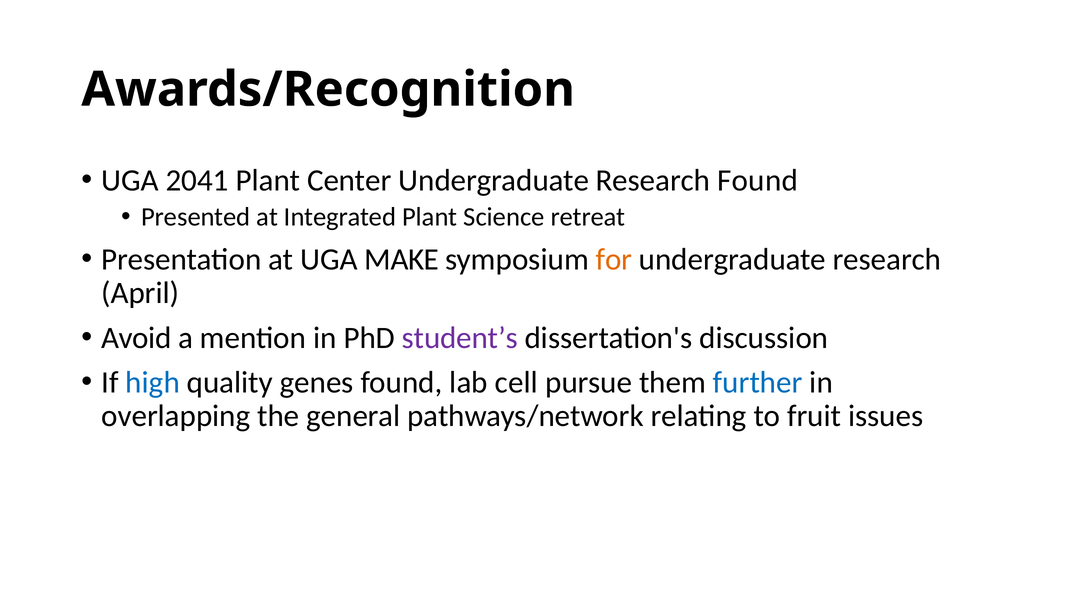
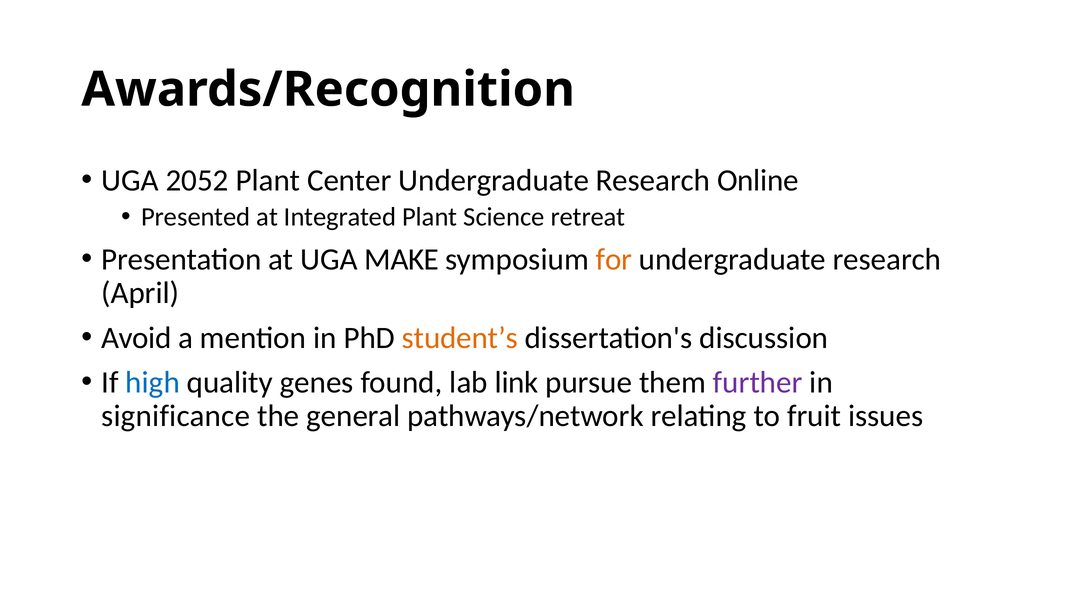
2041: 2041 -> 2052
Research Found: Found -> Online
student’s colour: purple -> orange
cell: cell -> link
further colour: blue -> purple
overlapping: overlapping -> significance
